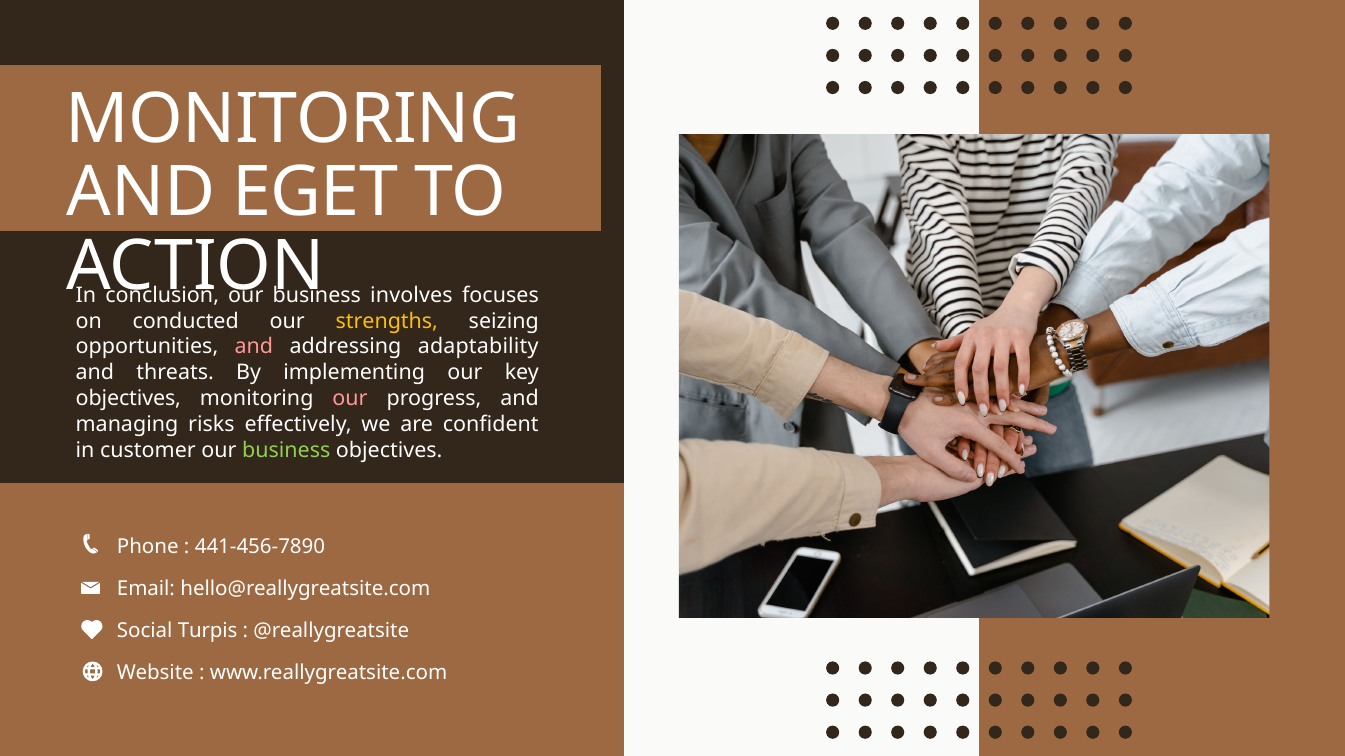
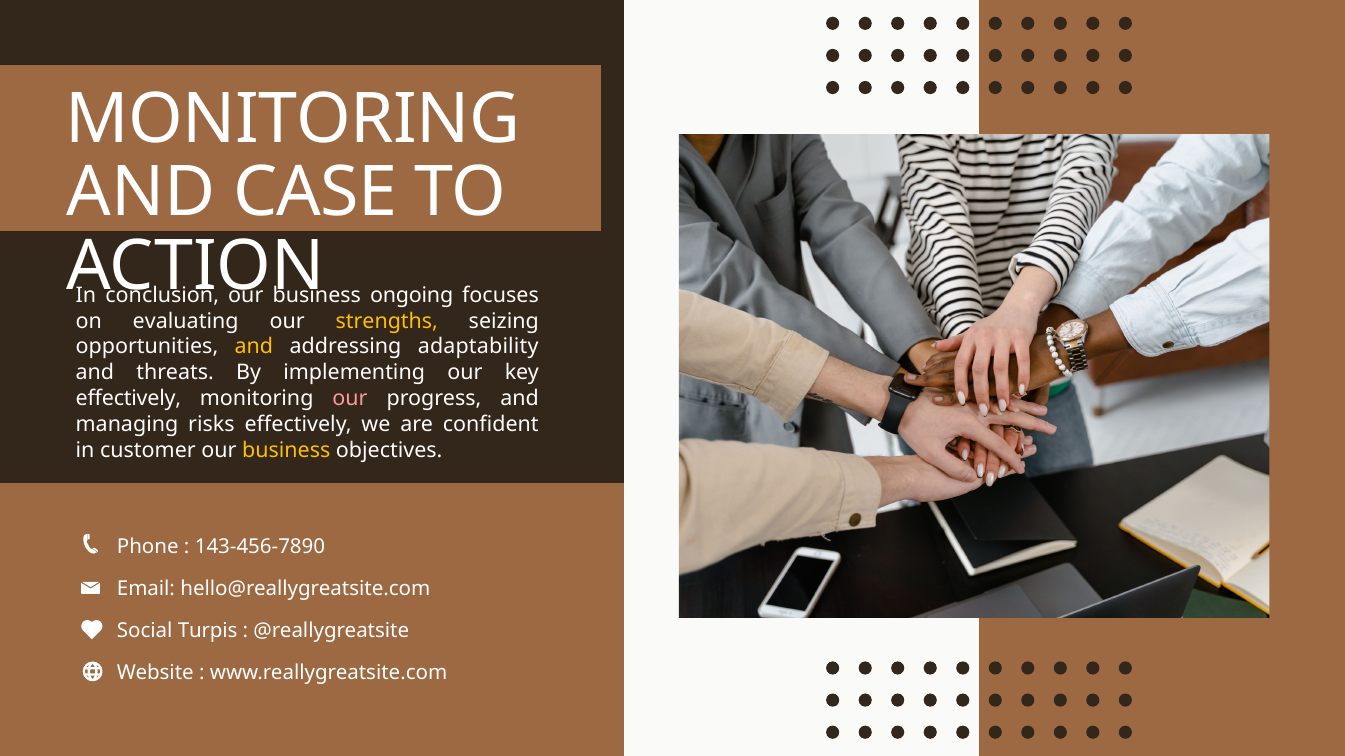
EGET: EGET -> CASE
involves: involves -> ongoing
conducted: conducted -> evaluating
and at (254, 347) colour: pink -> yellow
objectives at (128, 399): objectives -> effectively
business at (286, 450) colour: light green -> yellow
441-456-7890: 441-456-7890 -> 143-456-7890
